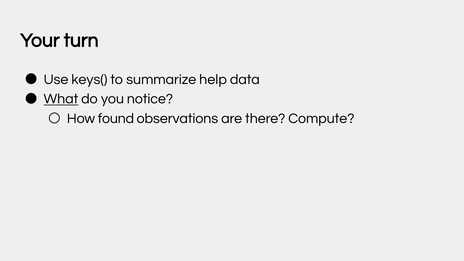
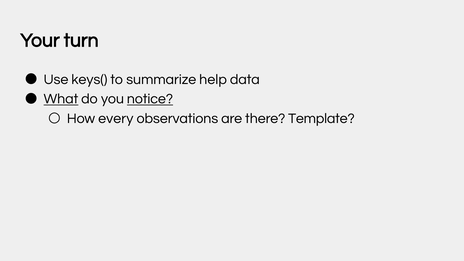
notice underline: none -> present
found: found -> every
Compute: Compute -> Template
